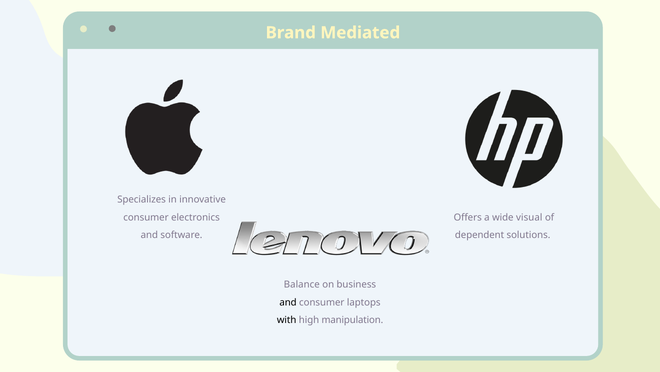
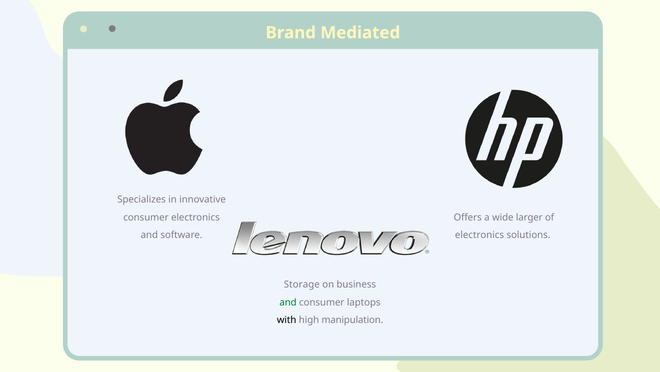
visual: visual -> larger
dependent at (480, 235): dependent -> electronics
Balance: Balance -> Storage
and at (288, 302) colour: black -> green
